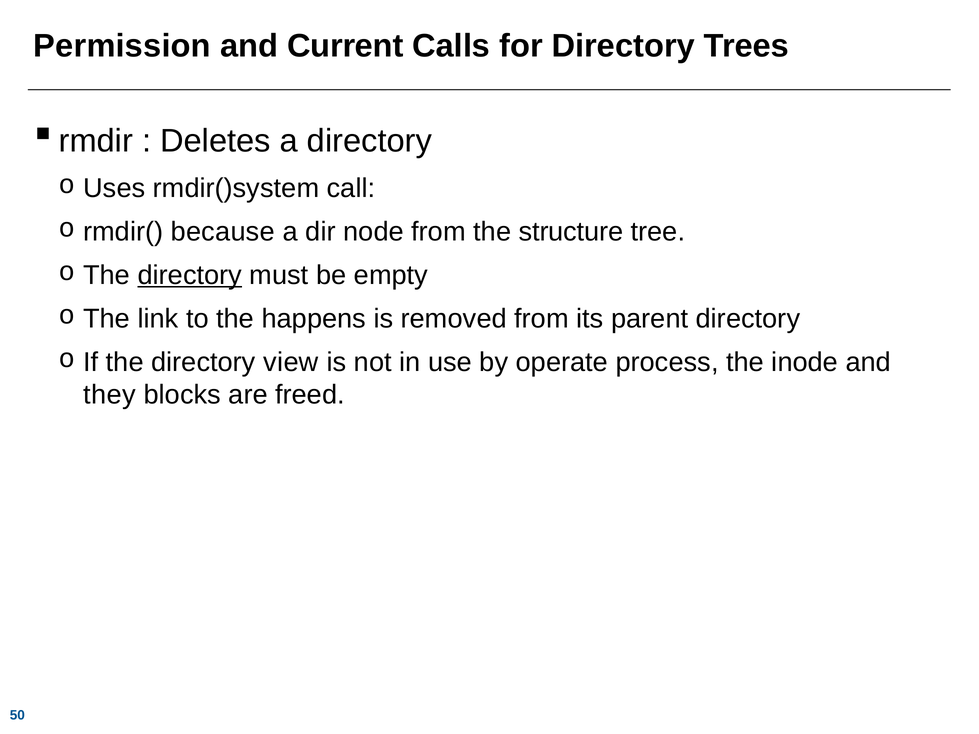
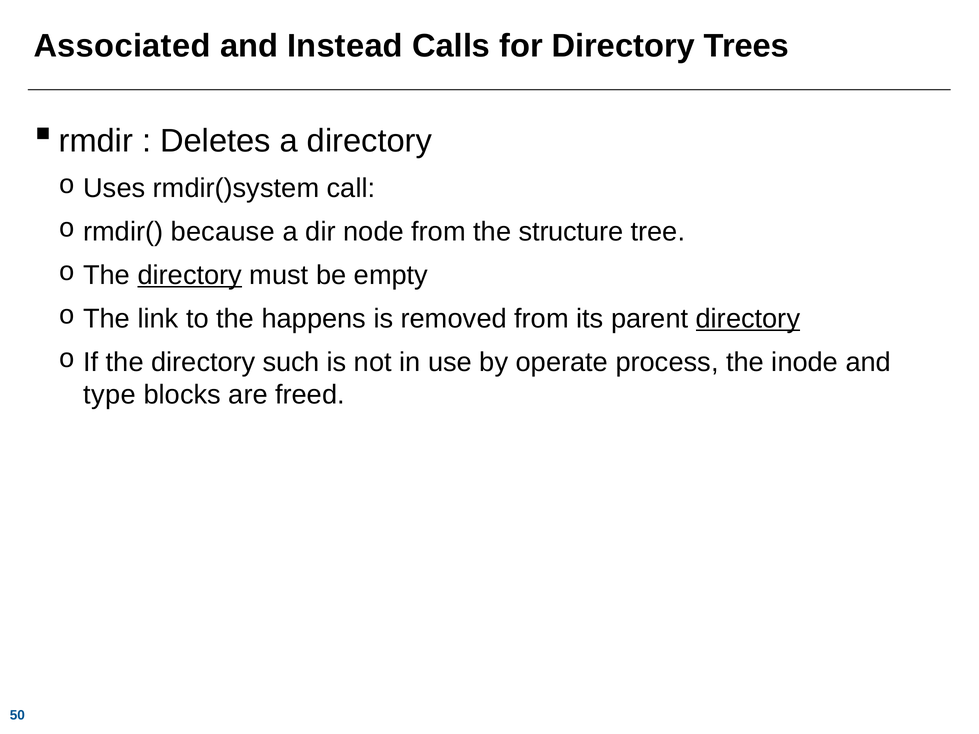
Permission: Permission -> Associated
Current: Current -> Instead
directory at (748, 319) underline: none -> present
view: view -> such
they: they -> type
